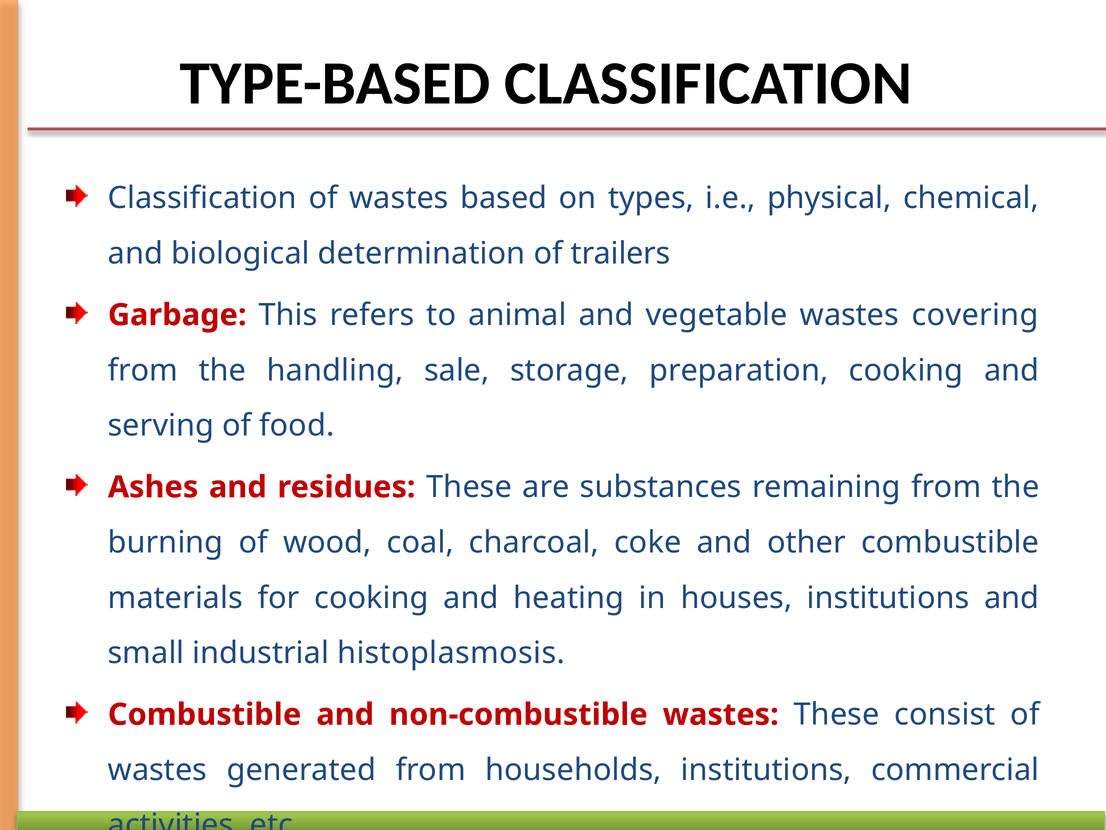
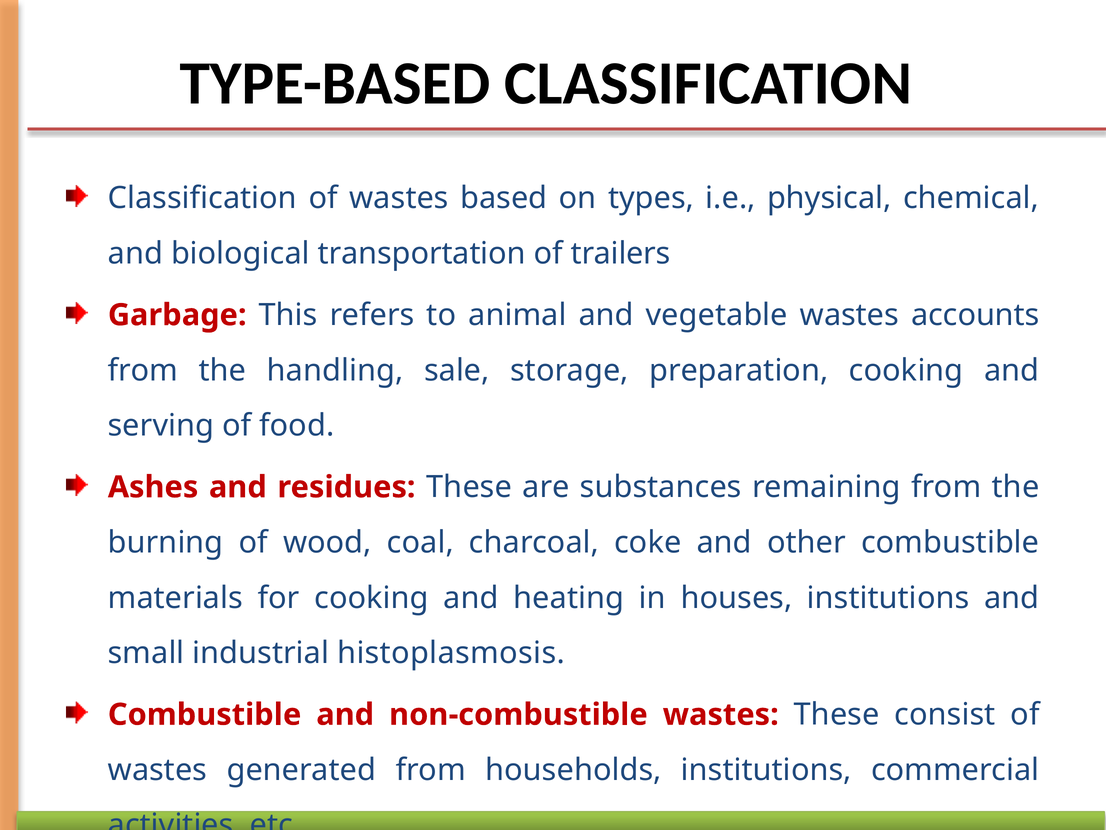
determination: determination -> transportation
covering: covering -> accounts
